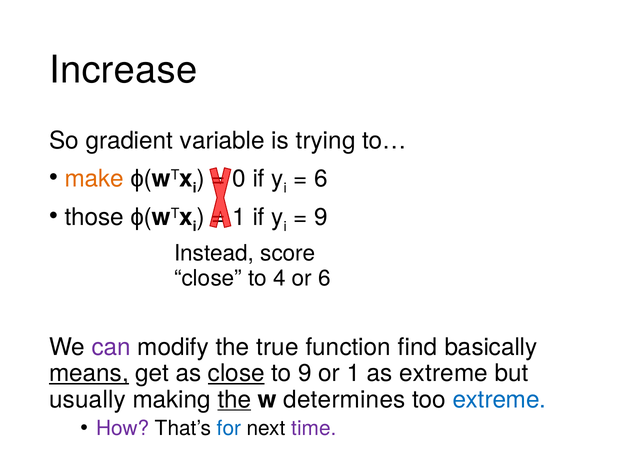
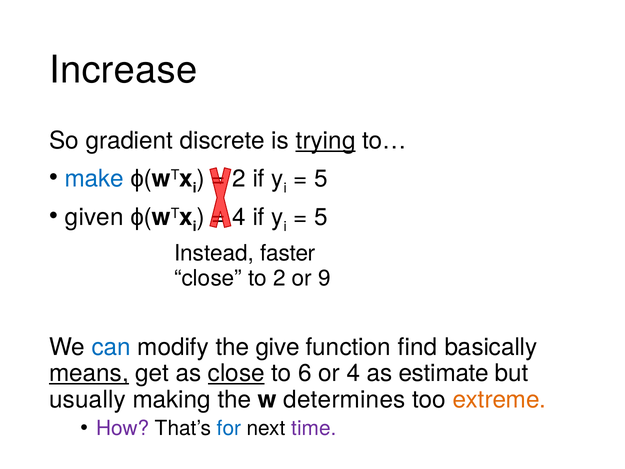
variable: variable -> discrete
trying underline: none -> present
make colour: orange -> blue
0 at (239, 179): 0 -> 2
6 at (321, 179): 6 -> 5
those: those -> given
1 at (239, 217): 1 -> 4
9 at (321, 217): 9 -> 5
score: score -> faster
to 4: 4 -> 2
or 6: 6 -> 9
can colour: purple -> blue
true: true -> give
to 9: 9 -> 6
or 1: 1 -> 4
as extreme: extreme -> estimate
the at (234, 399) underline: present -> none
extreme at (499, 399) colour: blue -> orange
